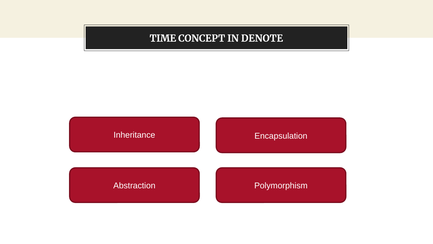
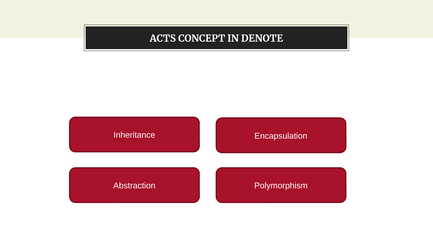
TIME: TIME -> ACTS
